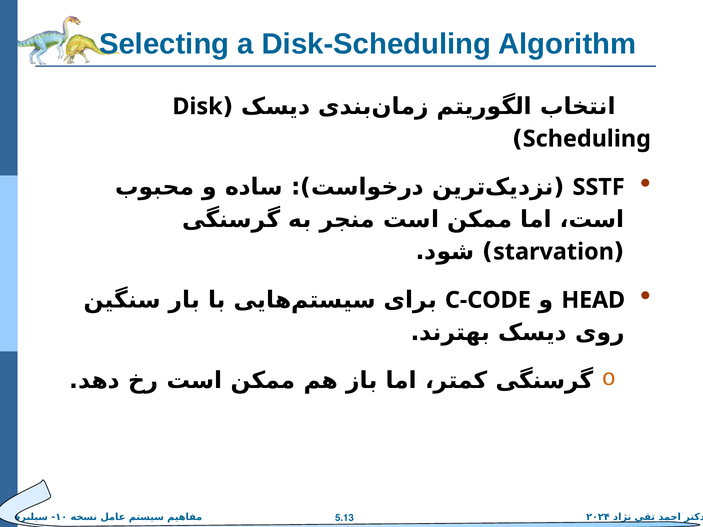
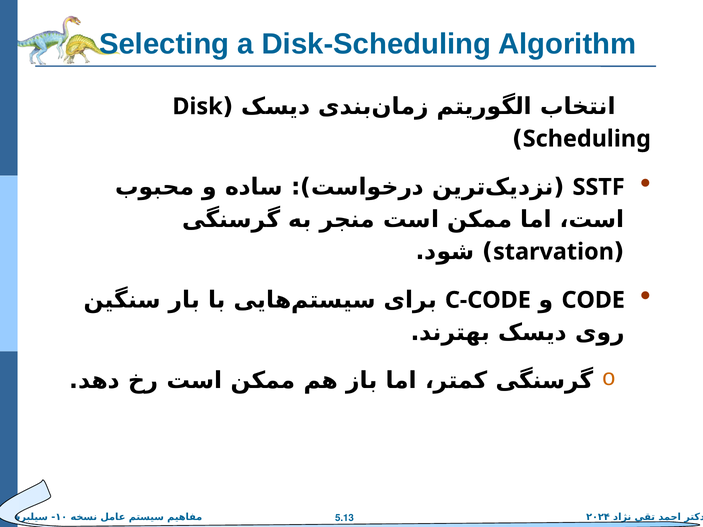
HEAD: HEAD -> CODE
